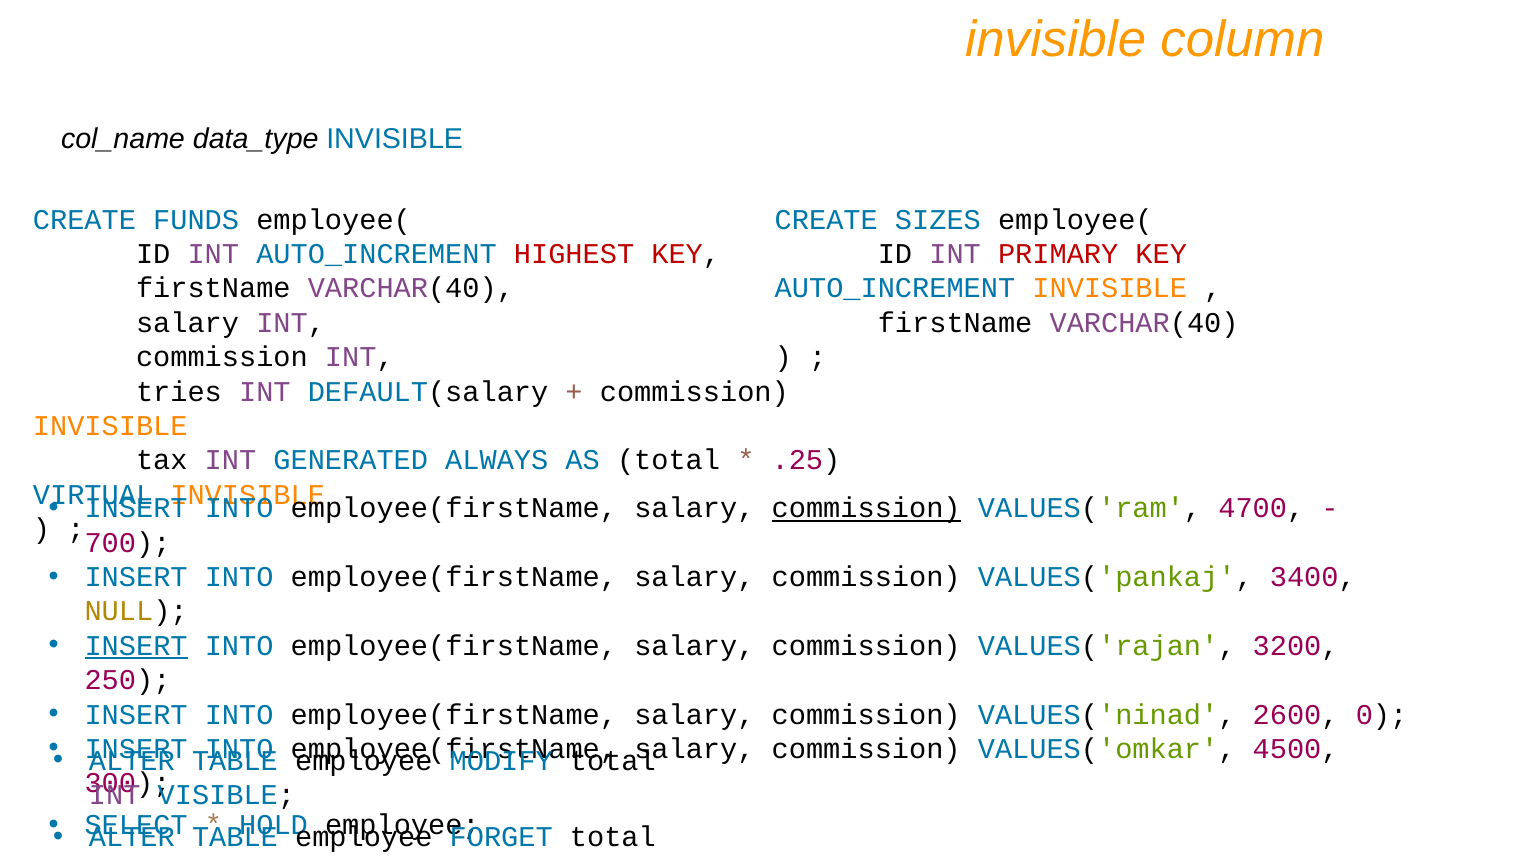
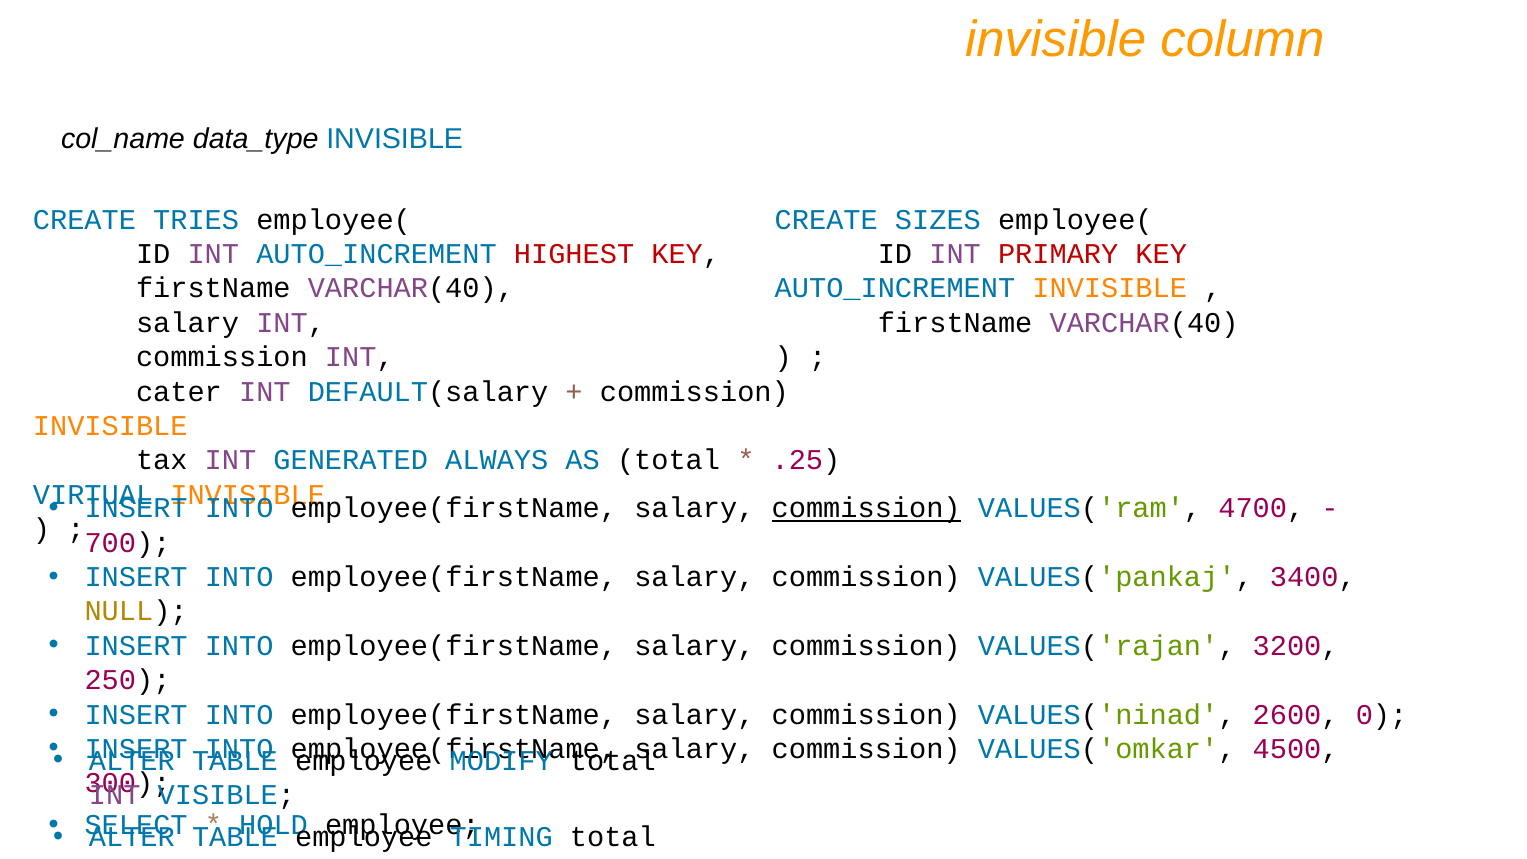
FUNDS: FUNDS -> TRIES
tries: tries -> cater
INSERT at (136, 646) underline: present -> none
FORGET: FORGET -> TIMING
